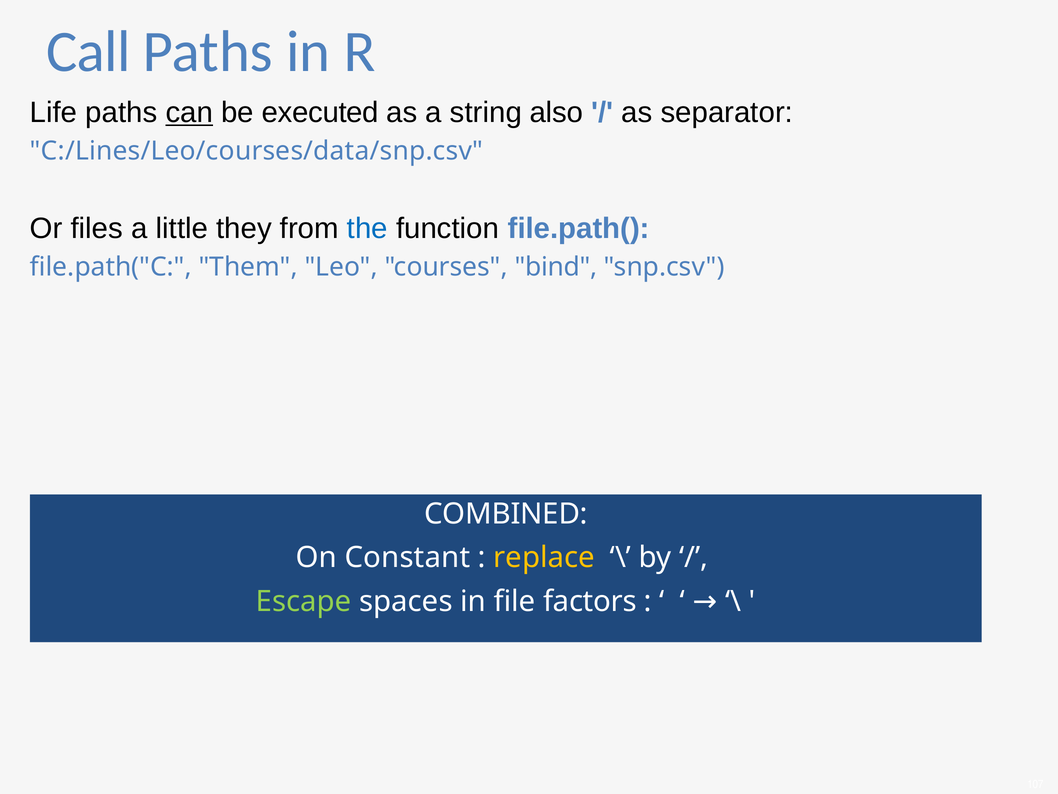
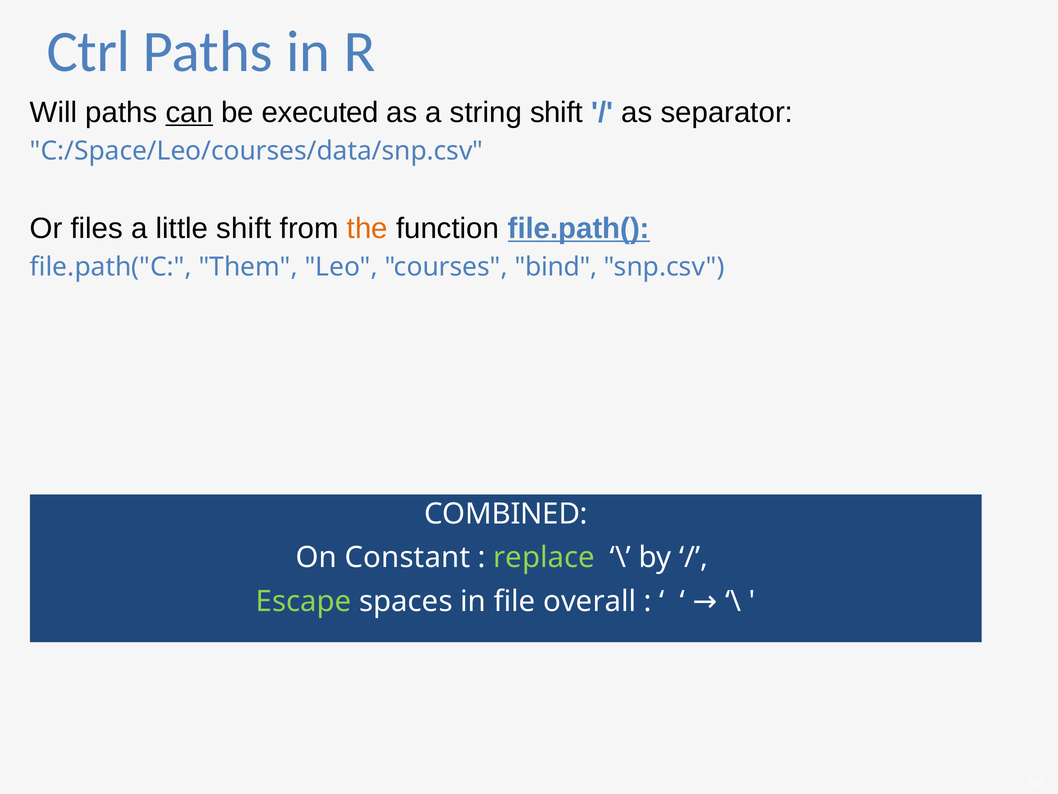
Call: Call -> Ctrl
Life: Life -> Will
string also: also -> shift
C:/Lines/Leo/courses/data/snp.csv: C:/Lines/Leo/courses/data/snp.csv -> C:/Space/Leo/courses/data/snp.csv
little they: they -> shift
the colour: blue -> orange
file.path( underline: none -> present
replace colour: yellow -> light green
factors: factors -> overall
